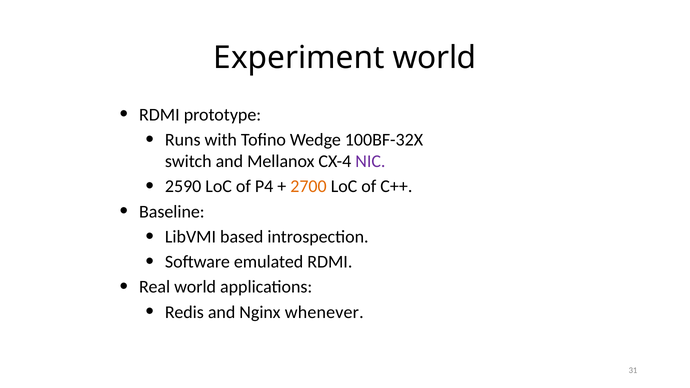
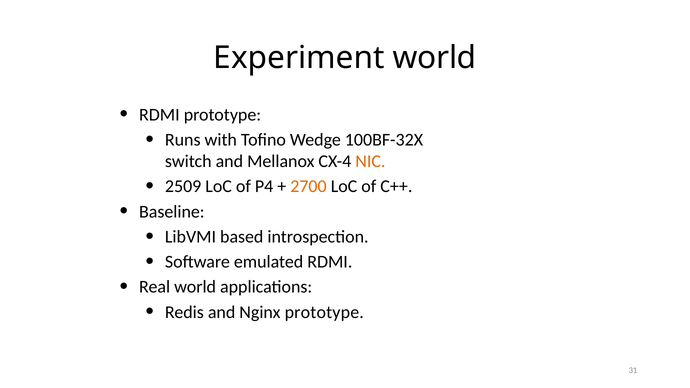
NIC colour: purple -> orange
2590: 2590 -> 2509
Nginx whenever: whenever -> prototype
